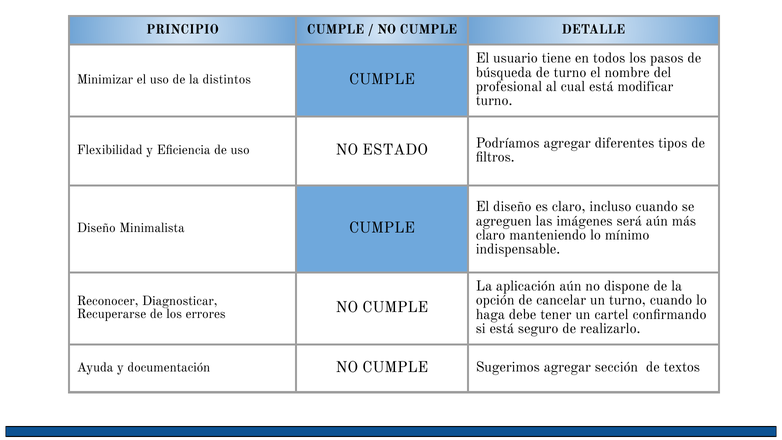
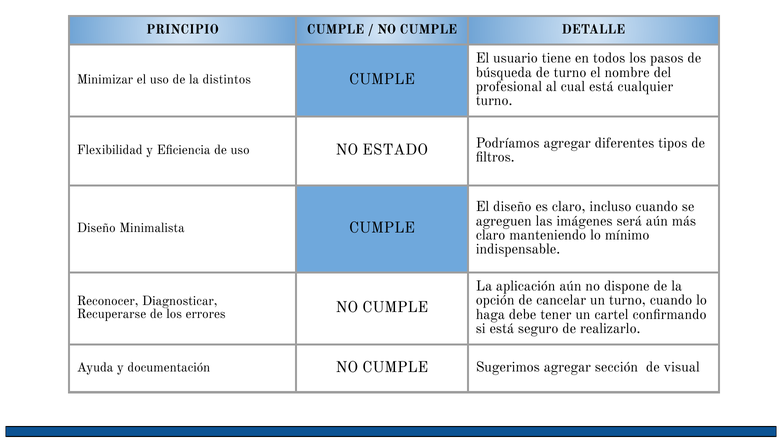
modificar: modificar -> cualquier
textos: textos -> visual
